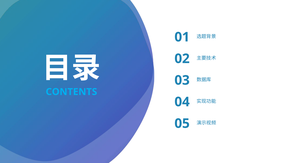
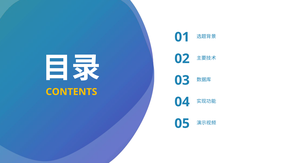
CONTENTS colour: light blue -> yellow
